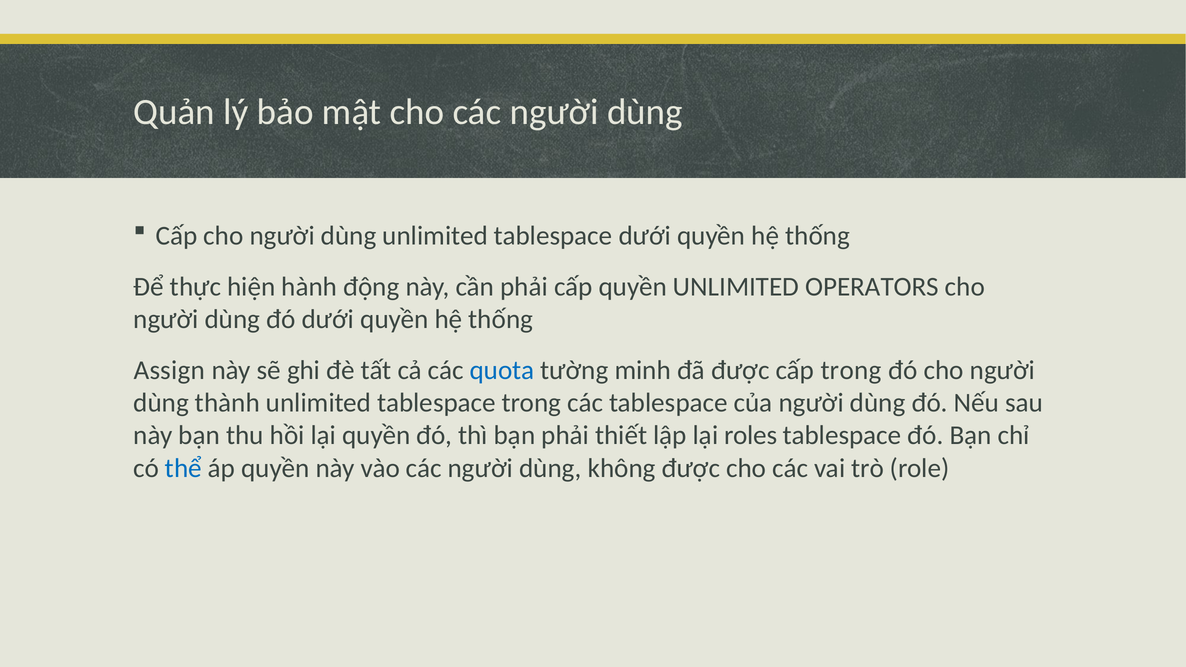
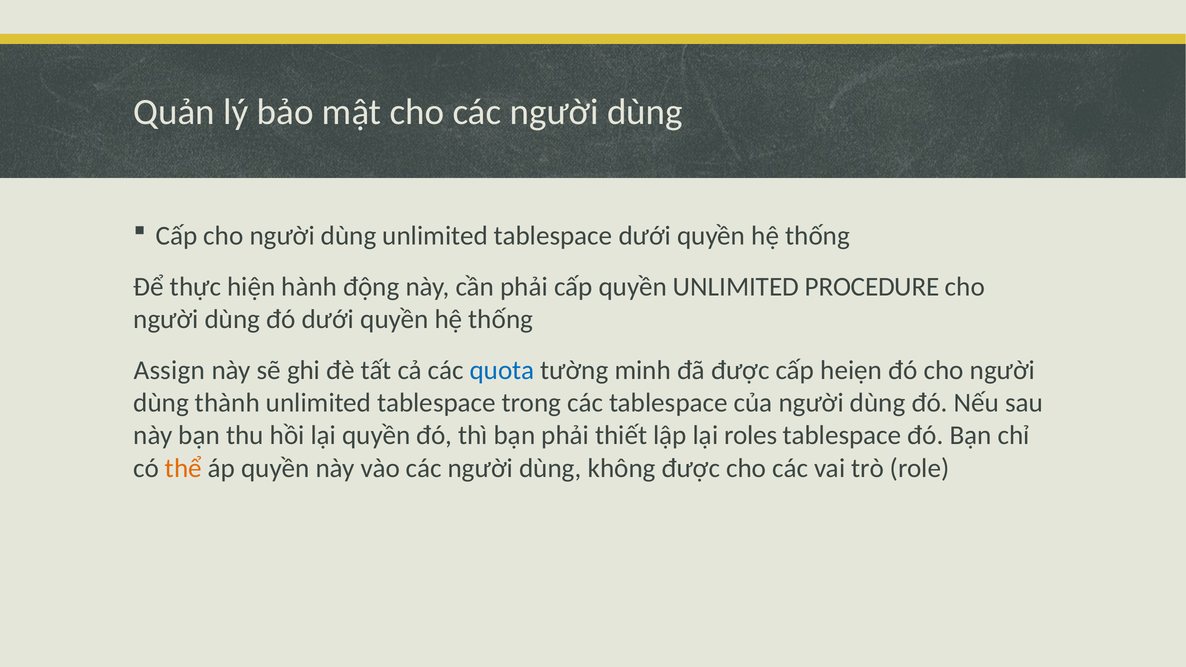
OPERATORS: OPERATORS -> PROCEDURE
cấp trong: trong -> heiẹn
thể colour: blue -> orange
